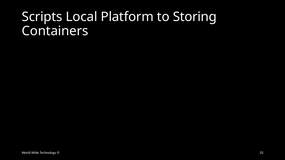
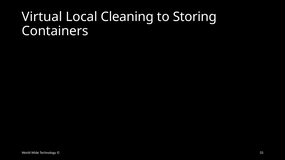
Scripts: Scripts -> Virtual
Platform: Platform -> Cleaning
